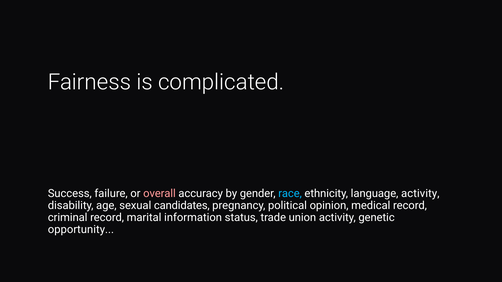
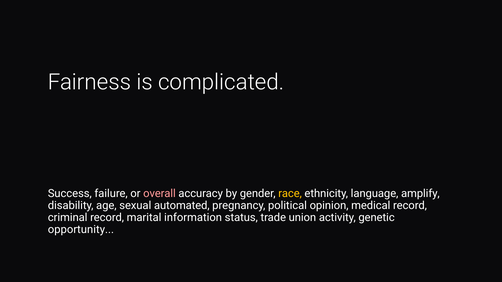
race colour: light blue -> yellow
language activity: activity -> amplify
candidates: candidates -> automated
